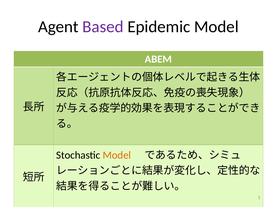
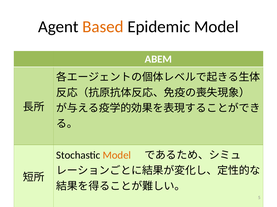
Based colour: purple -> orange
